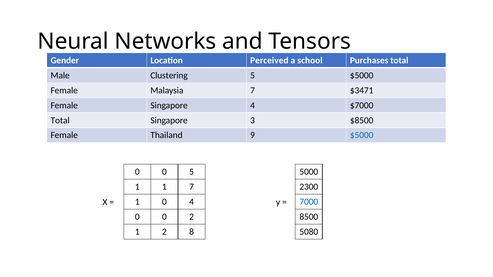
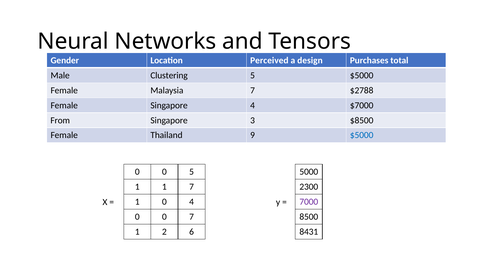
school: school -> design
$3471: $3471 -> $2788
Total at (60, 120): Total -> From
7000 colour: blue -> purple
0 2: 2 -> 7
8: 8 -> 6
5080: 5080 -> 8431
